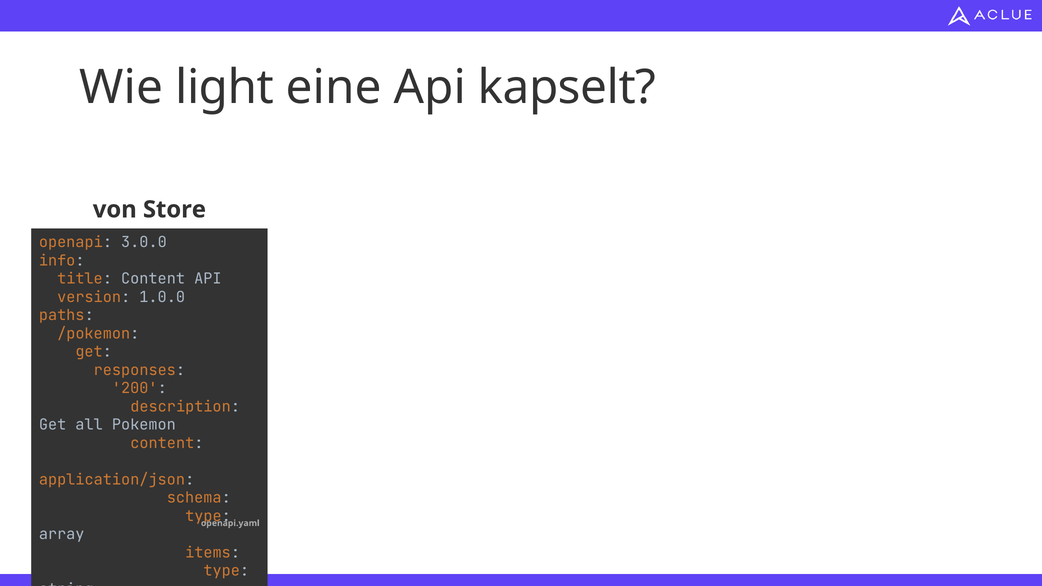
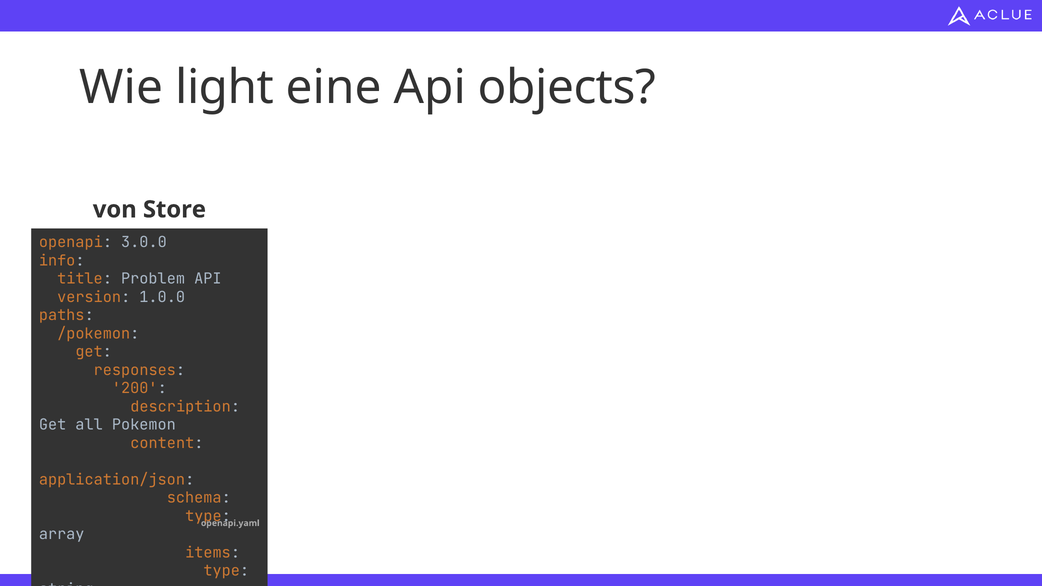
kapselt: kapselt -> objects
title Content: Content -> Problem
